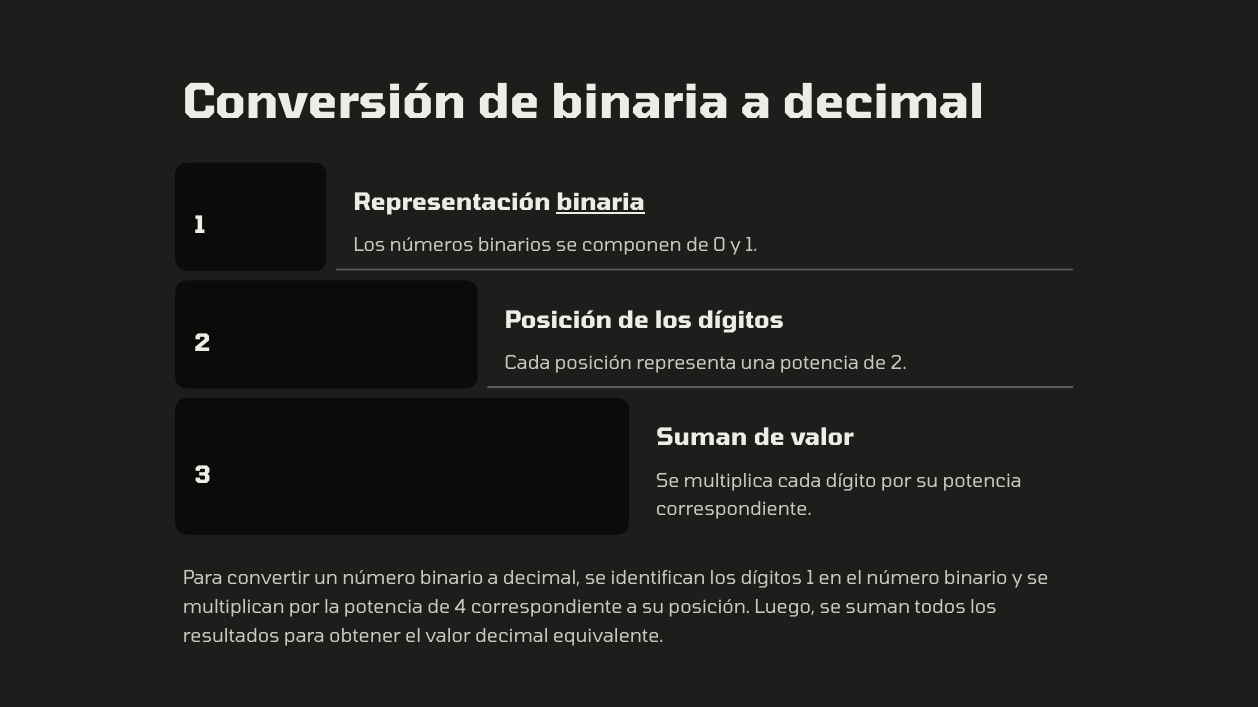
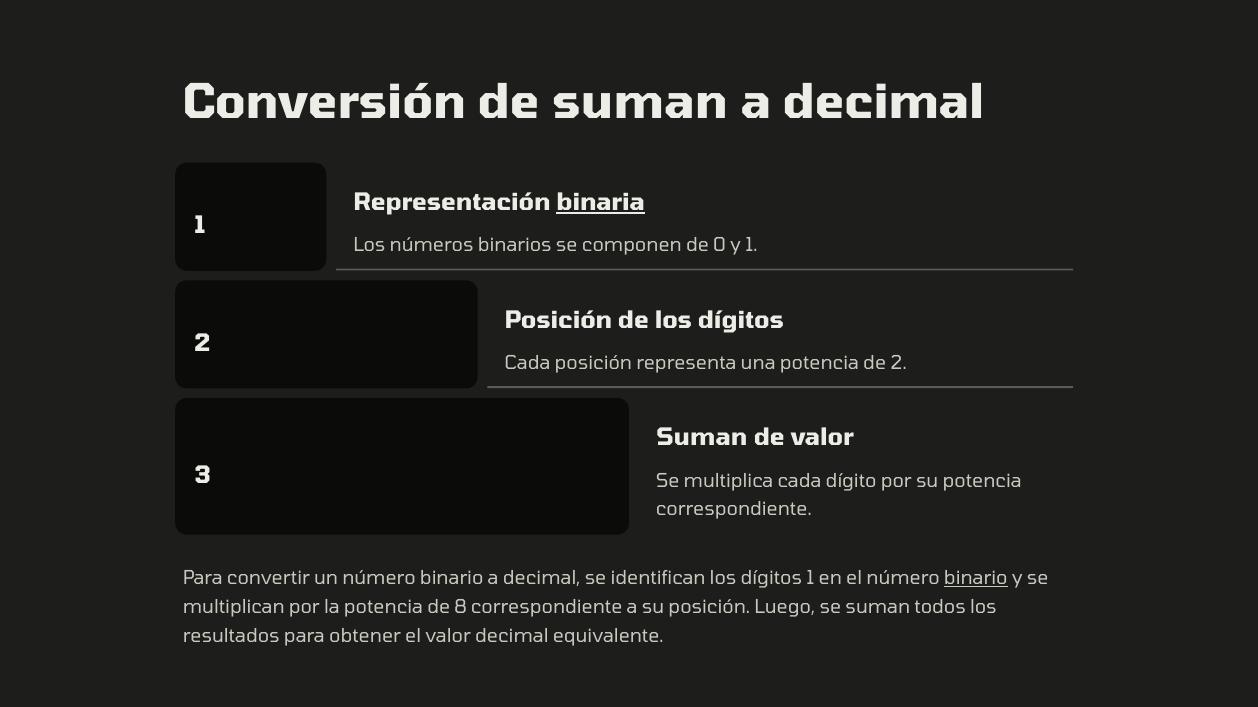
de binaria: binaria -> suman
binario at (976, 579) underline: none -> present
4: 4 -> 8
